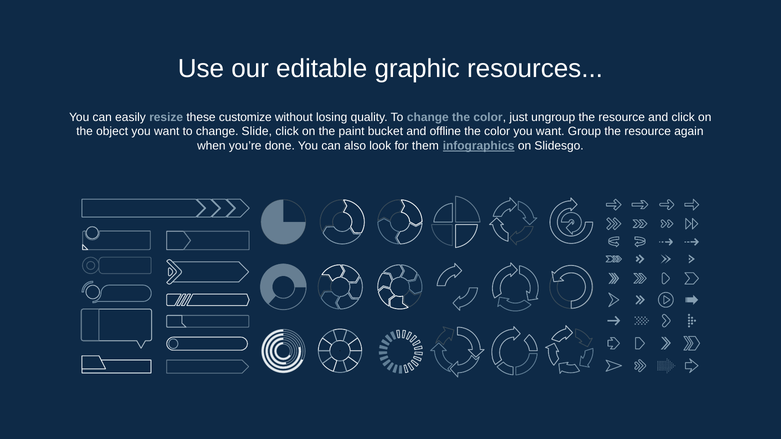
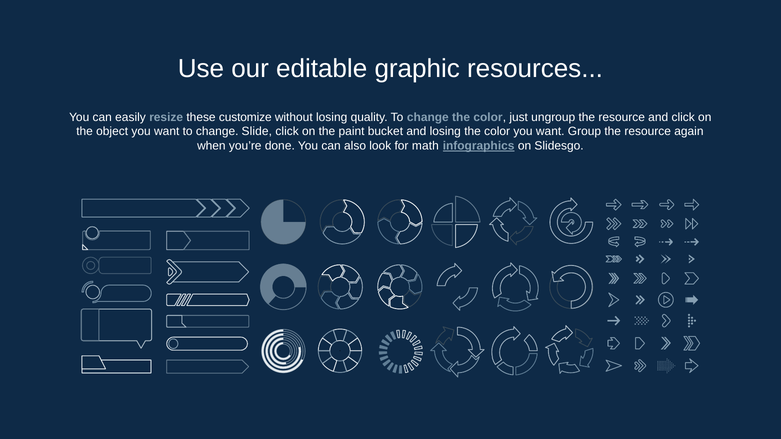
and offline: offline -> losing
them: them -> math
